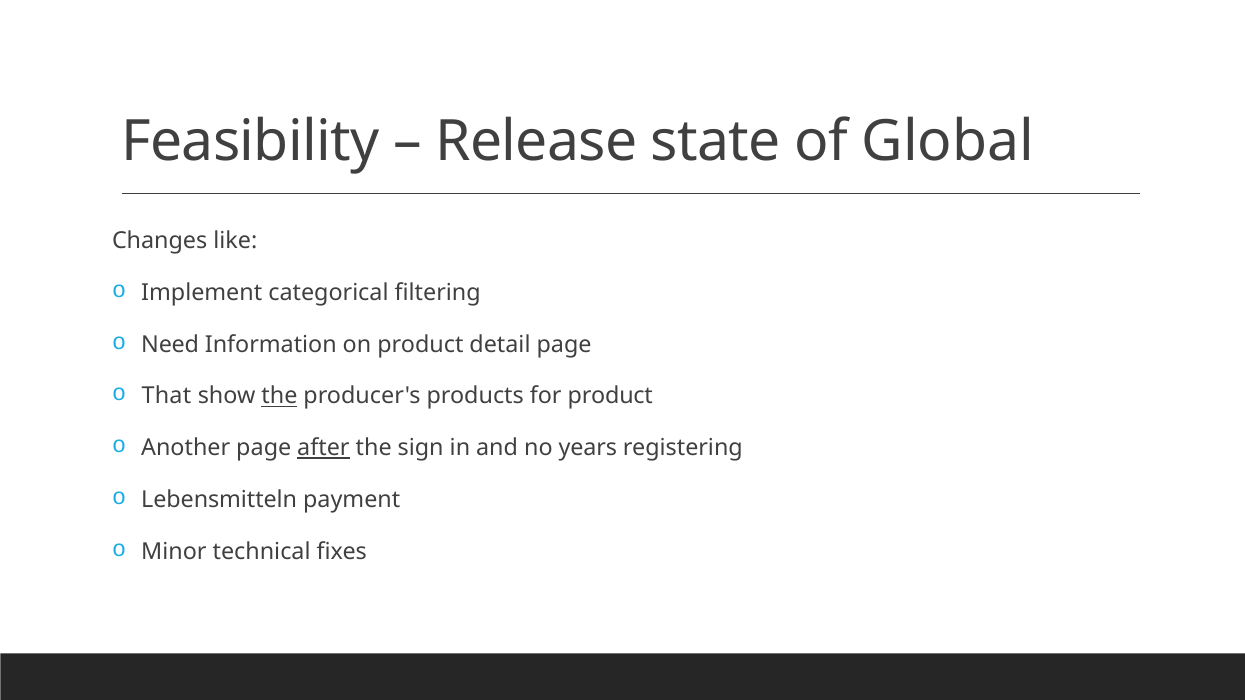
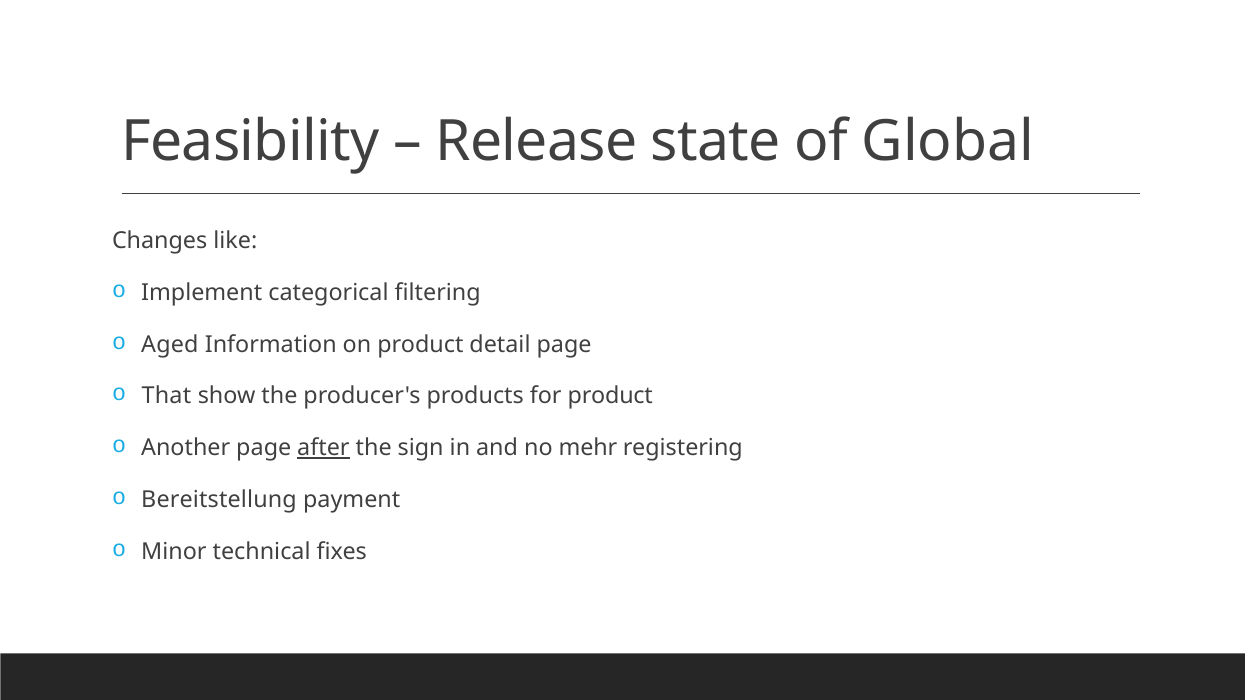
Need: Need -> Aged
the at (279, 396) underline: present -> none
years: years -> mehr
Lebensmitteln: Lebensmitteln -> Bereitstellung
